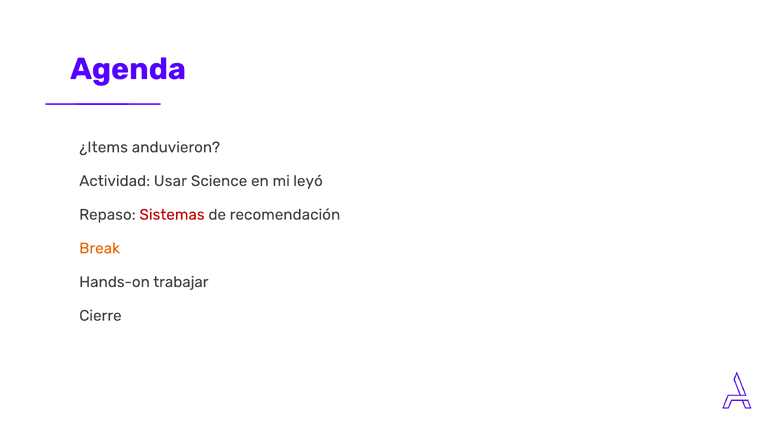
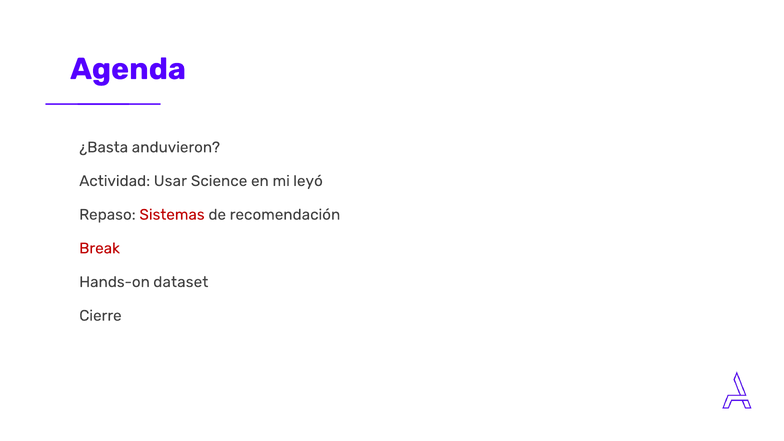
¿Items: ¿Items -> ¿Basta
Break colour: orange -> red
trabajar: trabajar -> dataset
